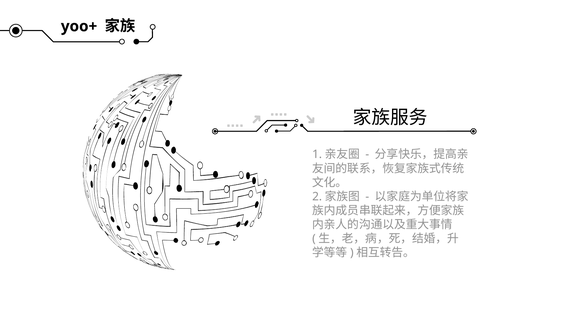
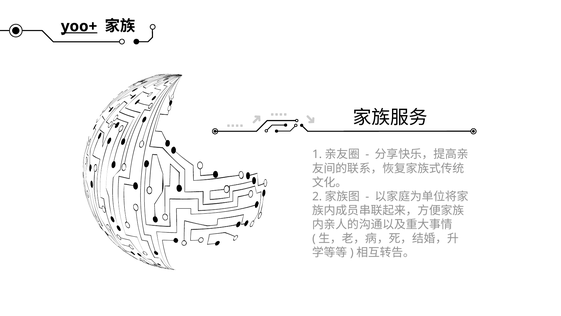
yoo+ underline: none -> present
